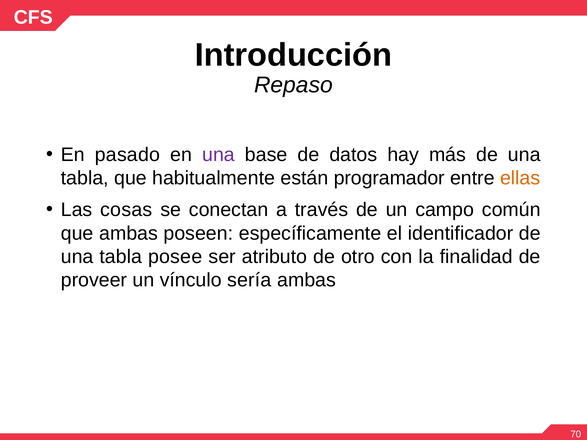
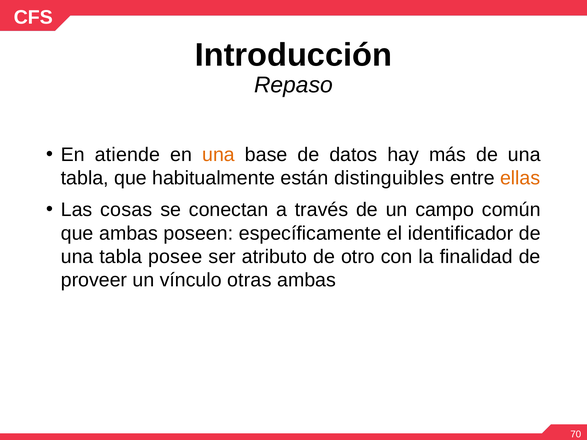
pasado: pasado -> atiende
una at (218, 155) colour: purple -> orange
programador: programador -> distinguibles
sería: sería -> otras
